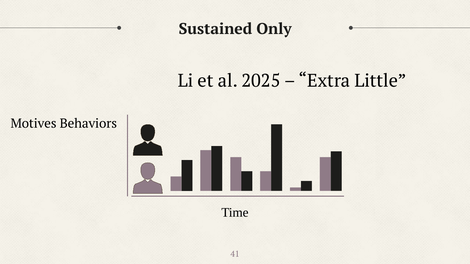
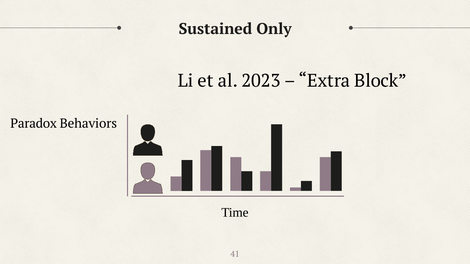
2025: 2025 -> 2023
Little: Little -> Block
Motives: Motives -> Paradox
